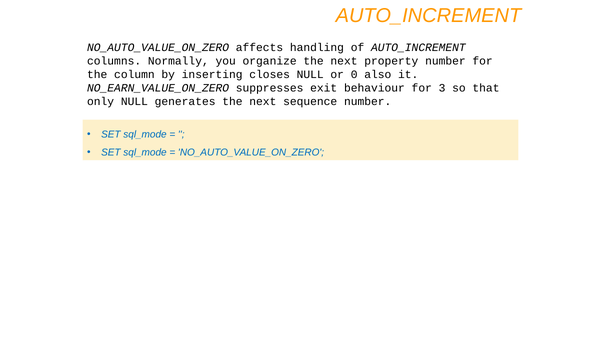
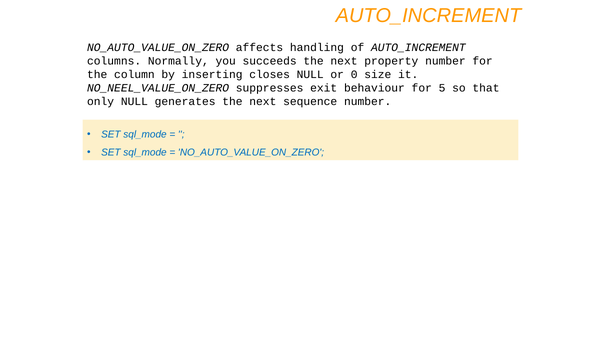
organize: organize -> succeeds
also: also -> size
NO_EARN_VALUE_ON_ZERO: NO_EARN_VALUE_ON_ZERO -> NO_NEEL_VALUE_ON_ZERO
3: 3 -> 5
